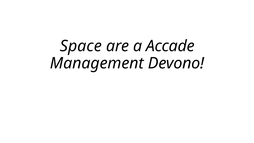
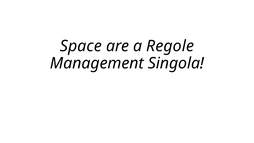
Accade: Accade -> Regole
Devono: Devono -> Singola
